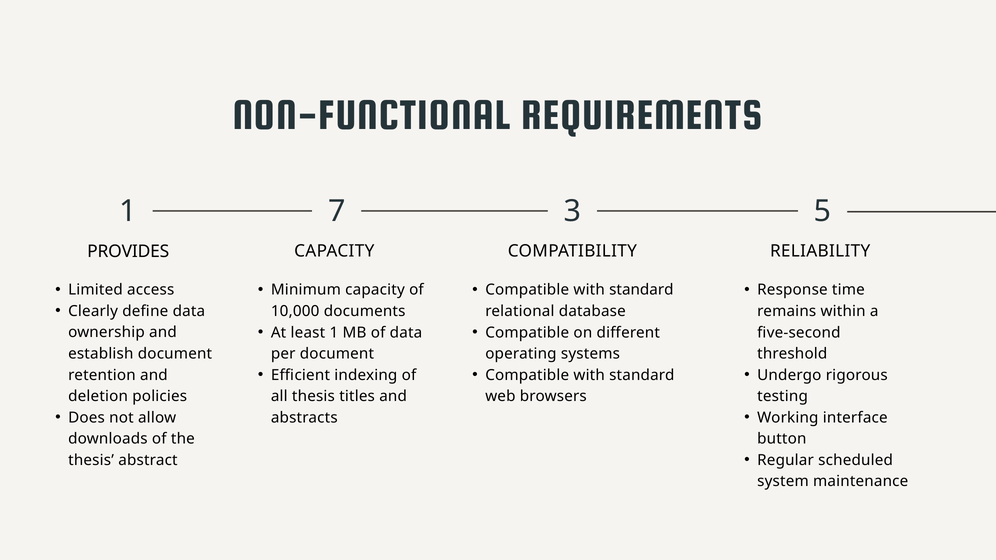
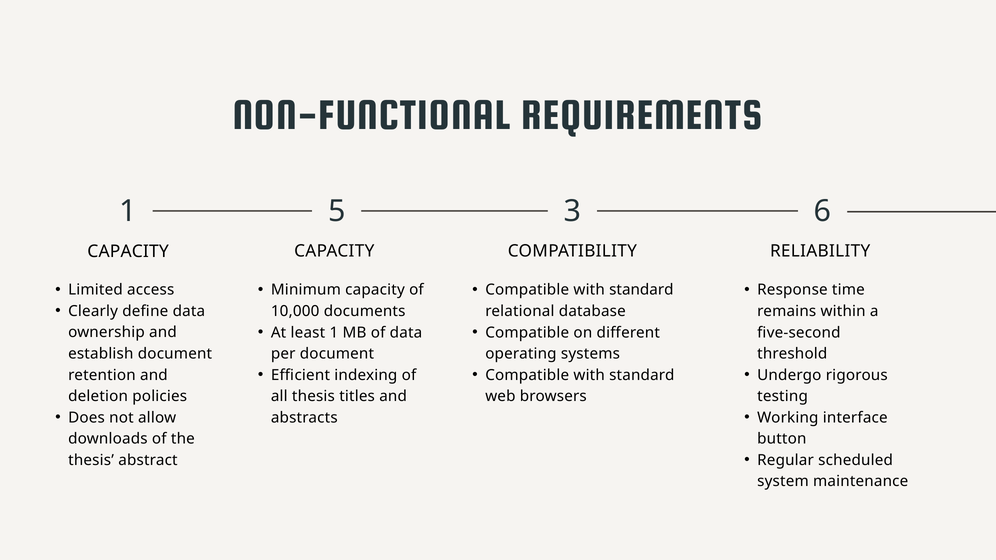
7: 7 -> 5
5: 5 -> 6
PROVIDES at (128, 251): PROVIDES -> CAPACITY
